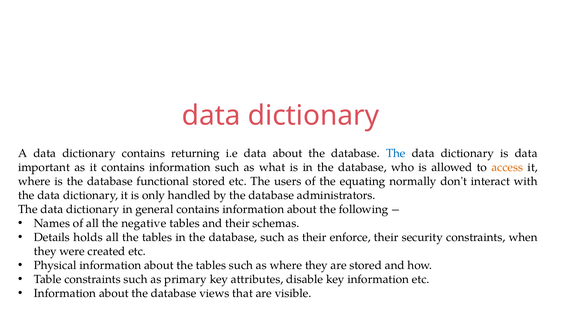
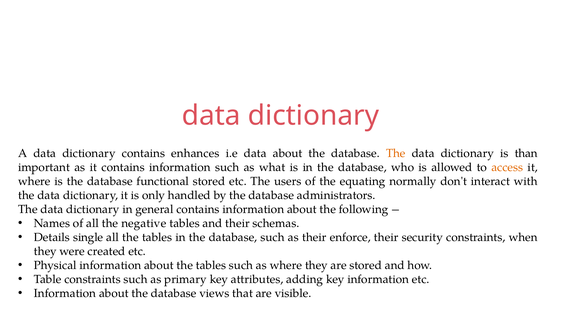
returning: returning -> enhances
The at (396, 153) colour: blue -> orange
is data: data -> than
holds: holds -> single
disable: disable -> adding
